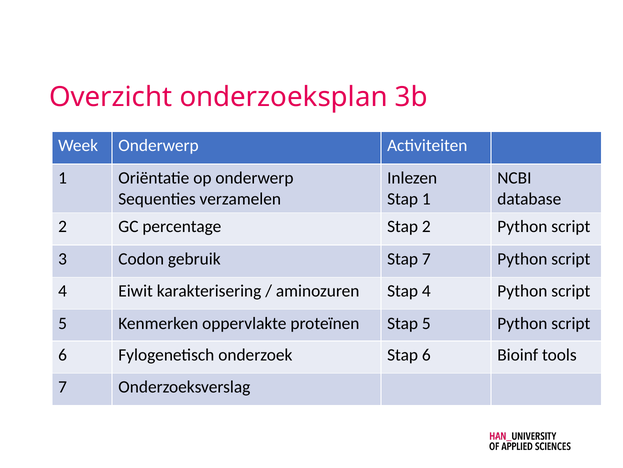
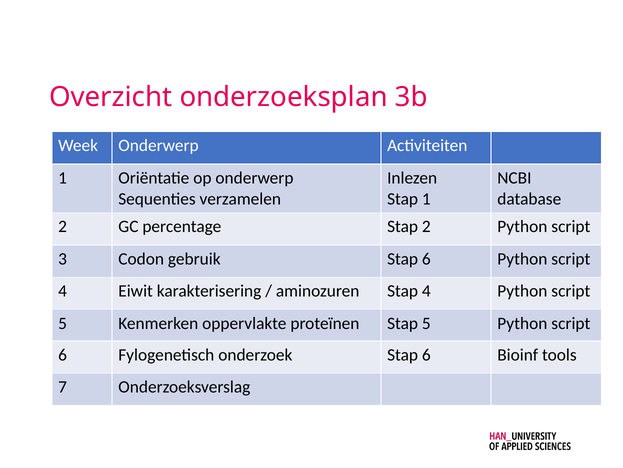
gebruik Stap 7: 7 -> 6
